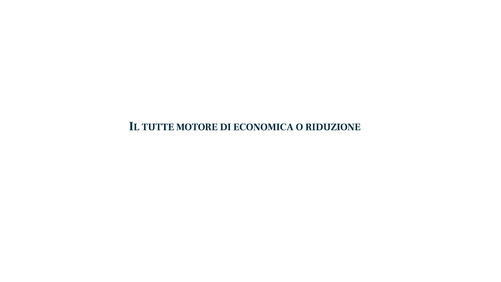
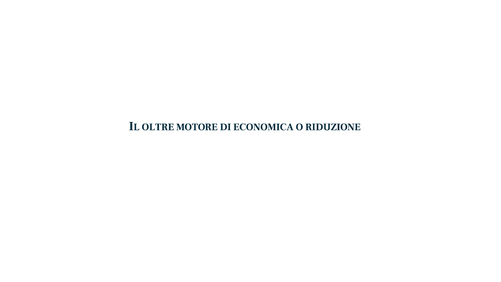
TUTTE: TUTTE -> OLTRE
